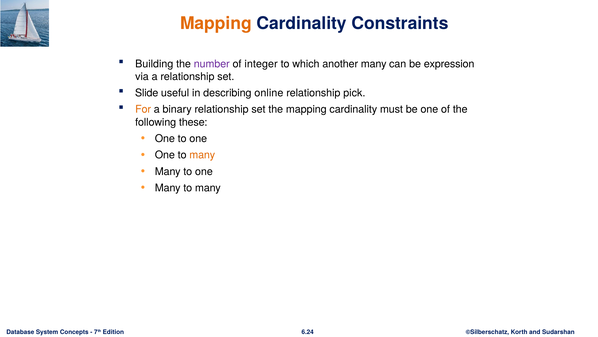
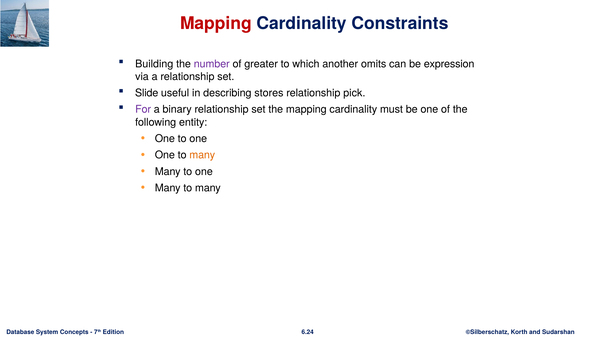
Mapping at (216, 23) colour: orange -> red
integer: integer -> greater
another many: many -> omits
online: online -> stores
For colour: orange -> purple
these: these -> entity
